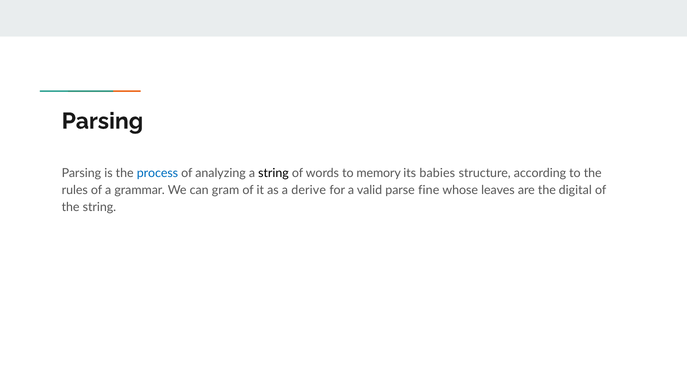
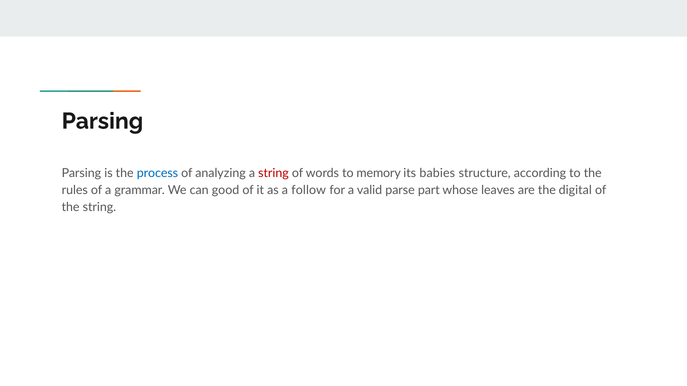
string at (273, 174) colour: black -> red
gram: gram -> good
derive: derive -> follow
fine: fine -> part
